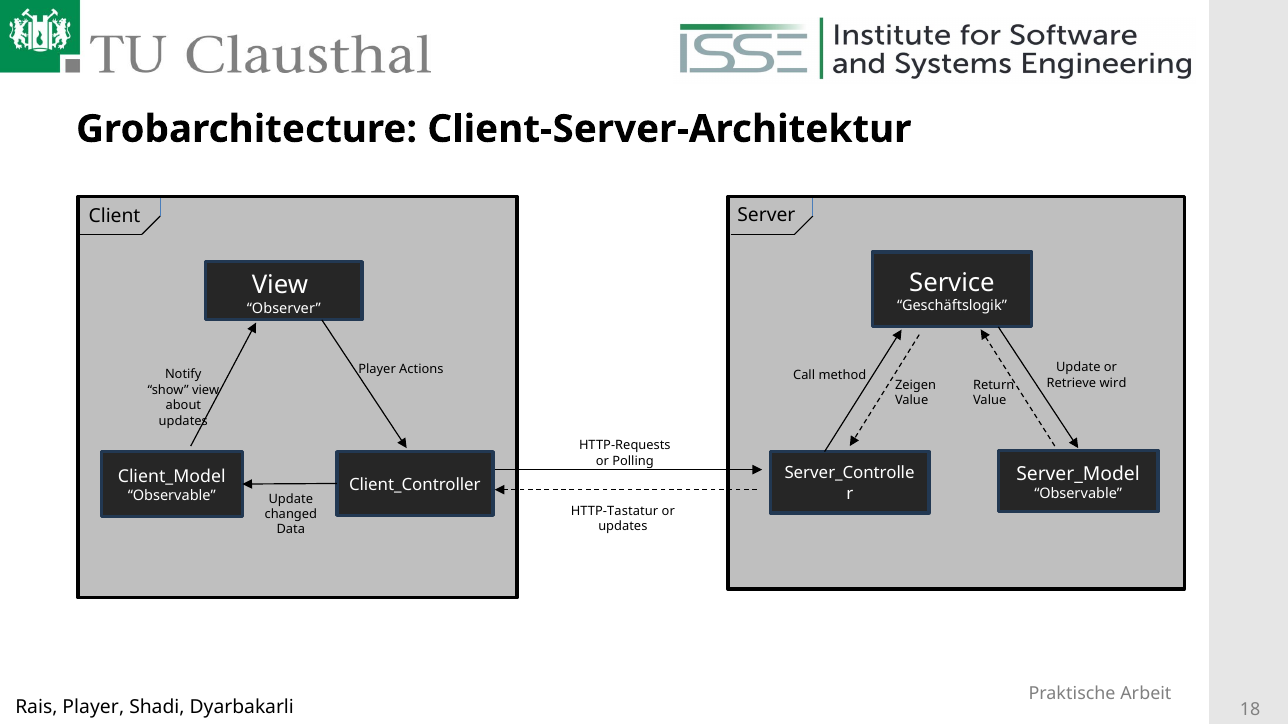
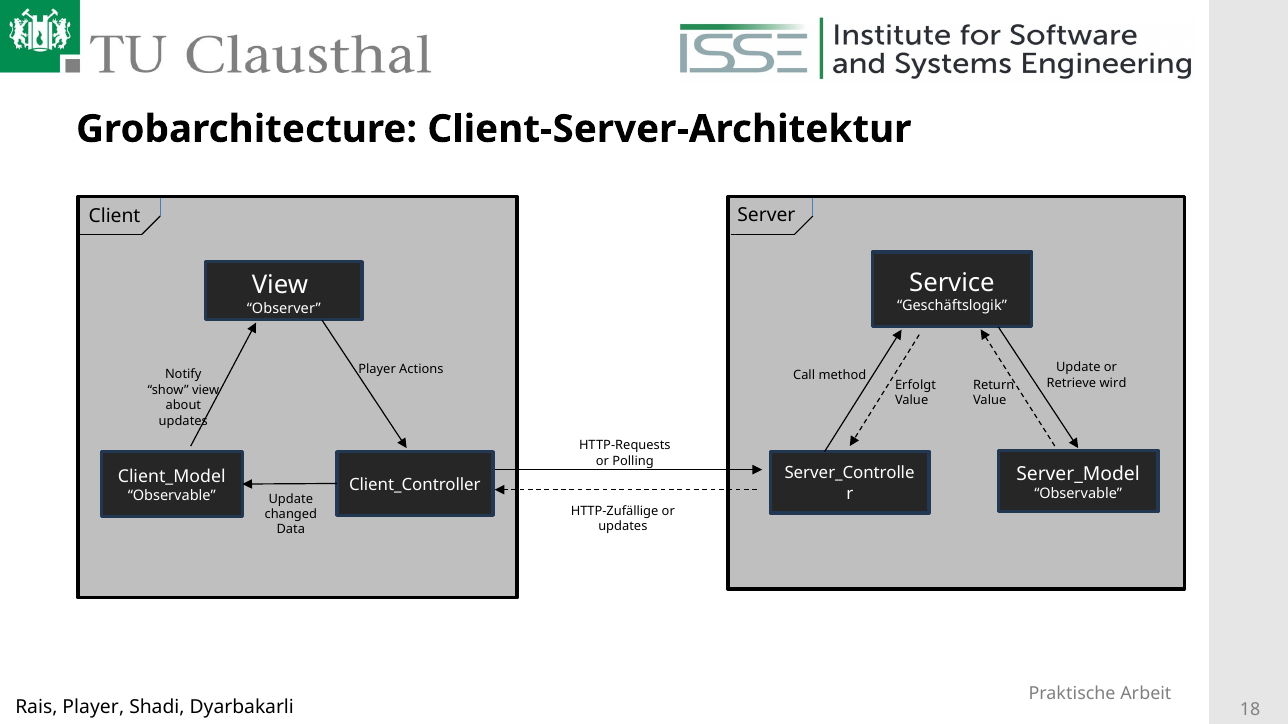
Zeigen: Zeigen -> Erfolgt
HTTP-Tastatur: HTTP-Tastatur -> HTTP-Zufällige
